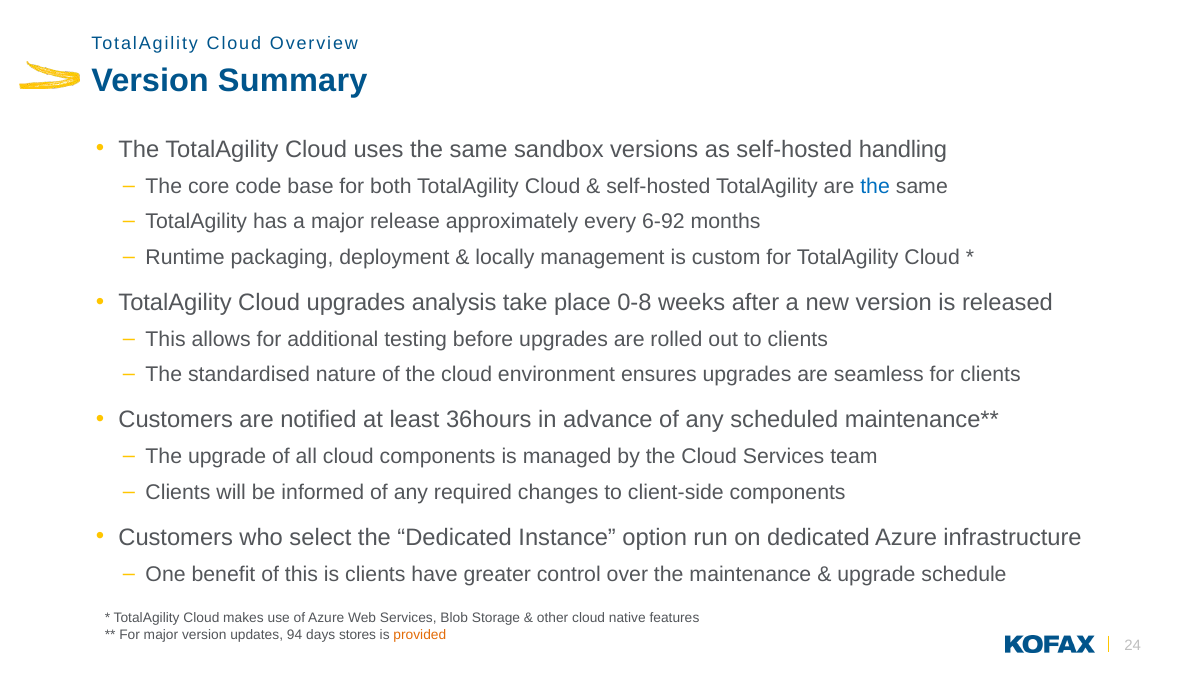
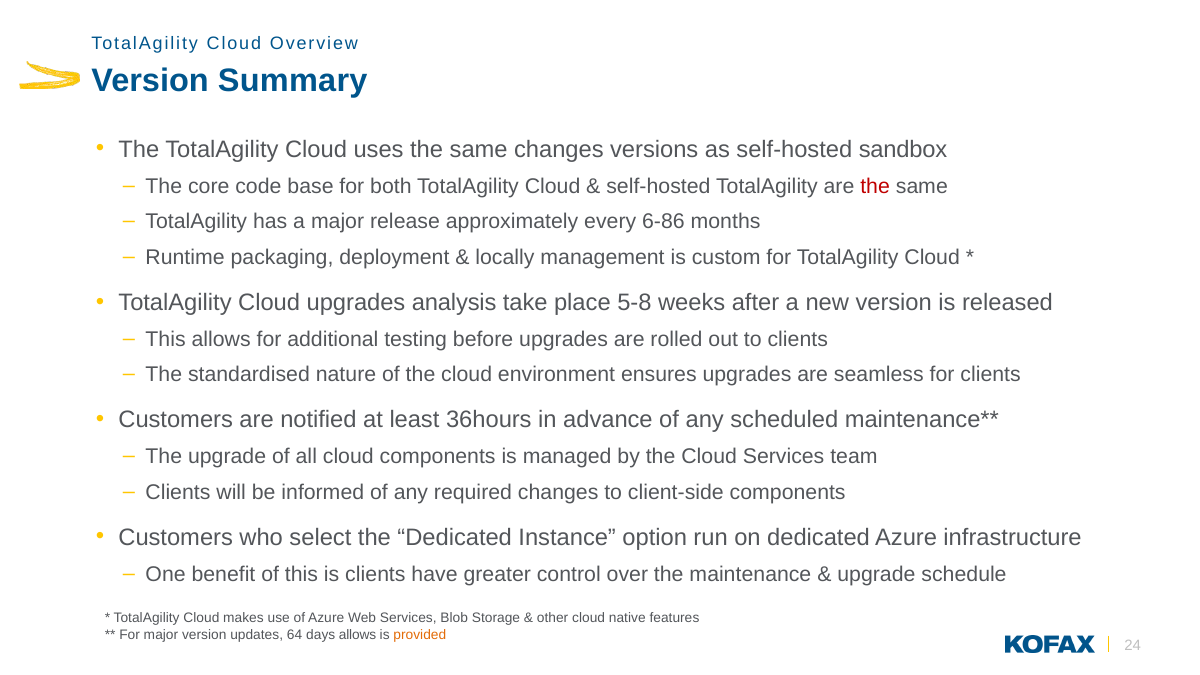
same sandbox: sandbox -> changes
handling: handling -> sandbox
the at (875, 186) colour: blue -> red
6-92: 6-92 -> 6-86
0-8: 0-8 -> 5-8
94: 94 -> 64
days stores: stores -> allows
